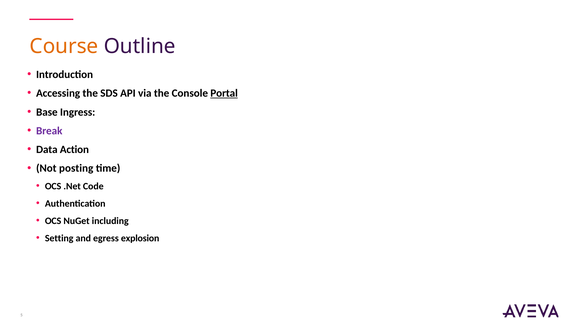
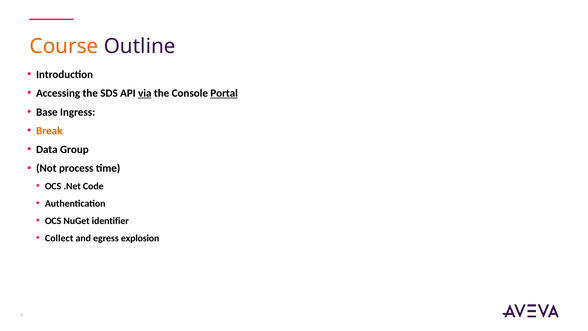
via underline: none -> present
Break colour: purple -> orange
Action: Action -> Group
posting: posting -> process
including: including -> identifier
Setting: Setting -> Collect
